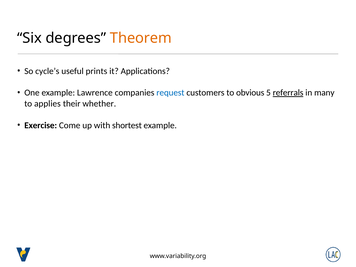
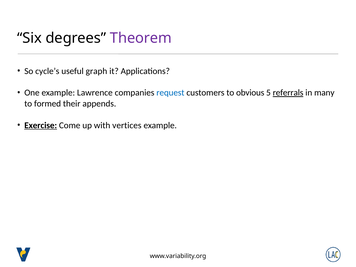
Theorem colour: orange -> purple
prints: prints -> graph
applies: applies -> formed
whether: whether -> appends
Exercise underline: none -> present
shortest: shortest -> vertices
